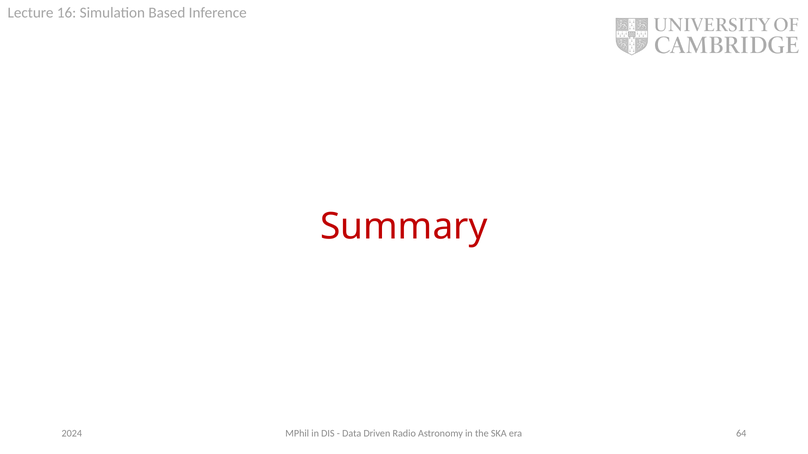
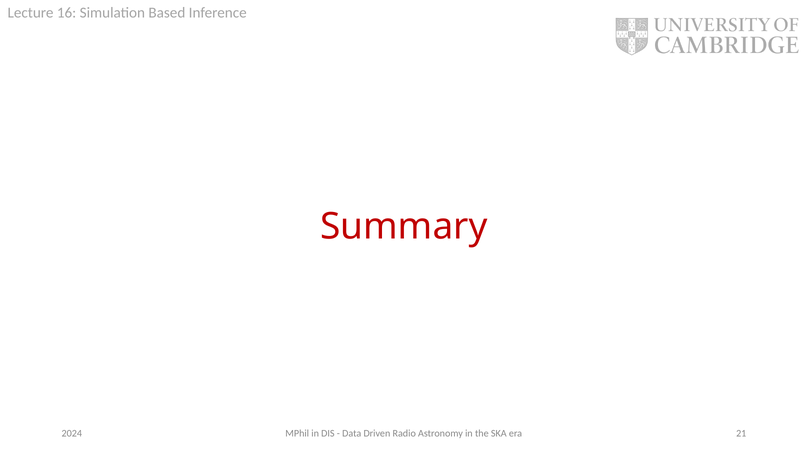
64: 64 -> 21
